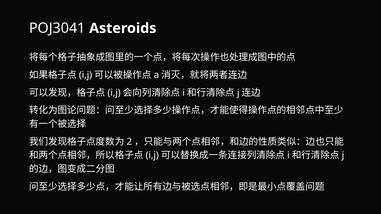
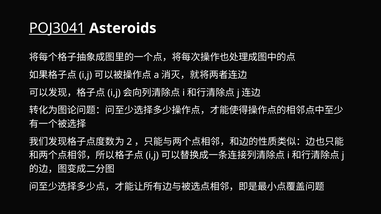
POJ3041 underline: none -> present
